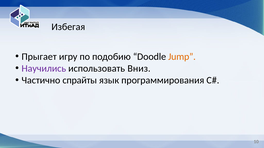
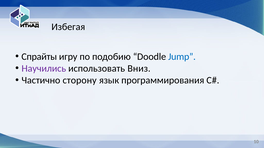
Прыгает: Прыгает -> Спрайты
Jump colour: orange -> blue
спрайты: спрайты -> сторону
